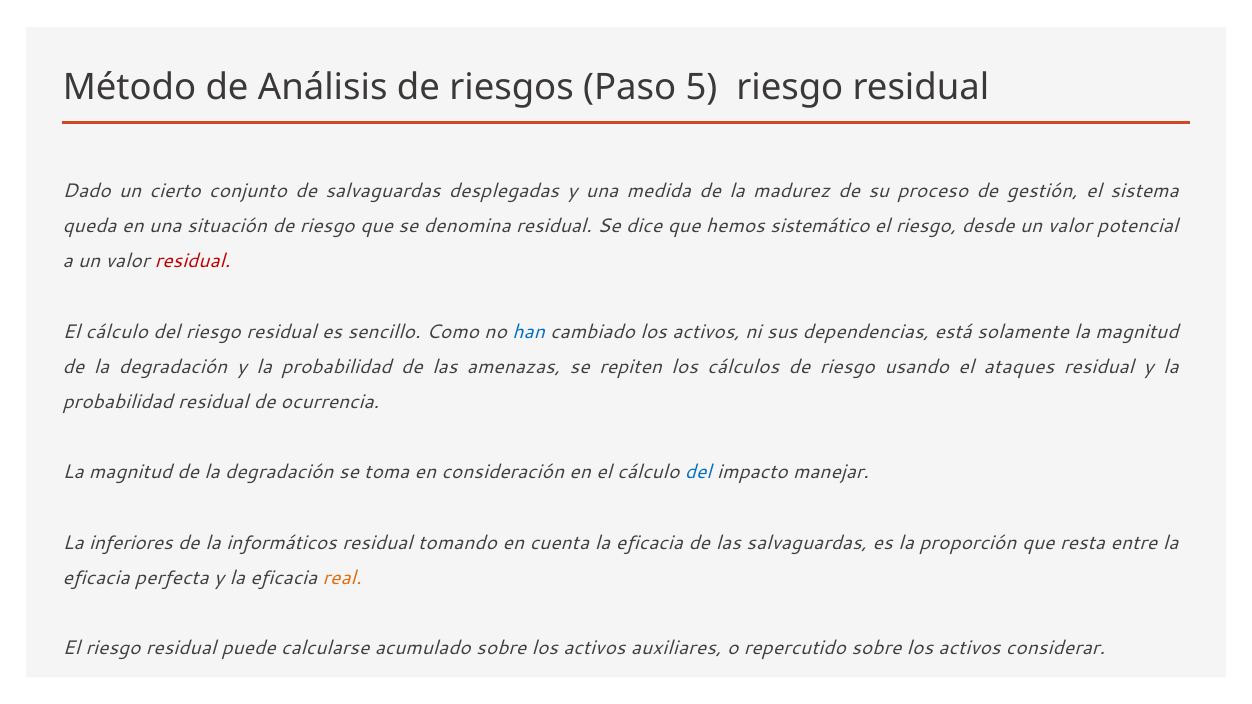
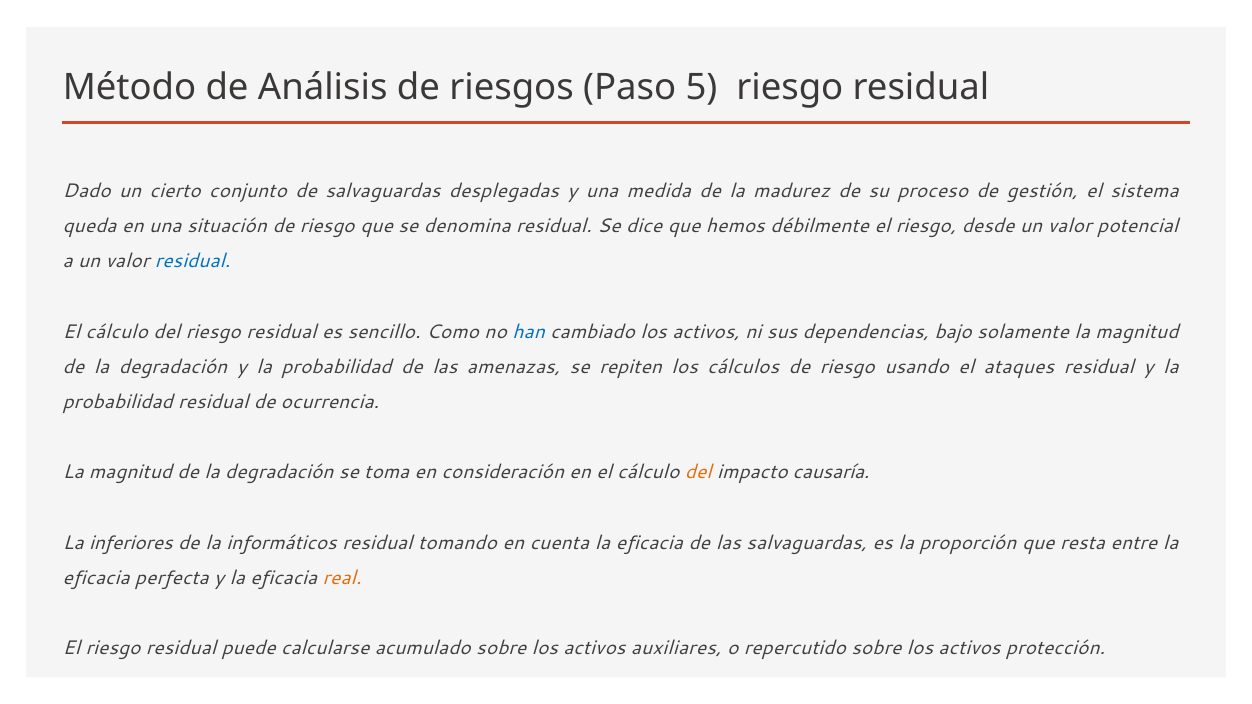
sistemático: sistemático -> débilmente
residual at (193, 261) colour: red -> blue
está: está -> bajo
del at (698, 473) colour: blue -> orange
manejar: manejar -> causaría
considerar: considerar -> protección
